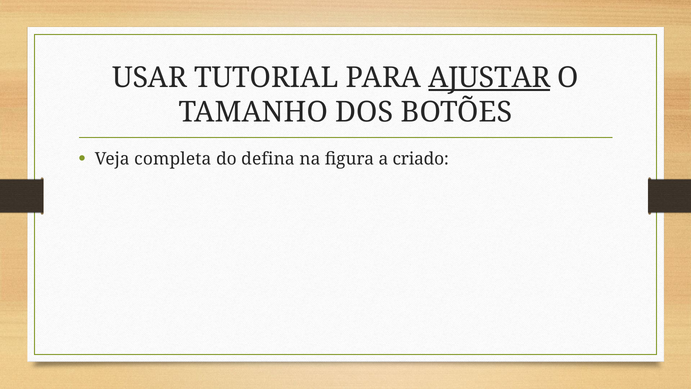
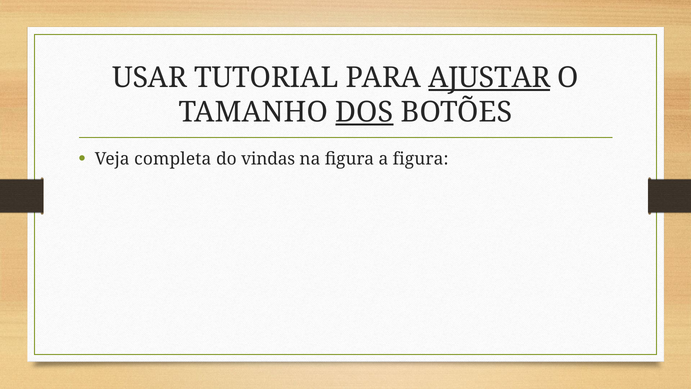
DOS underline: none -> present
defina: defina -> vindas
a criado: criado -> figura
